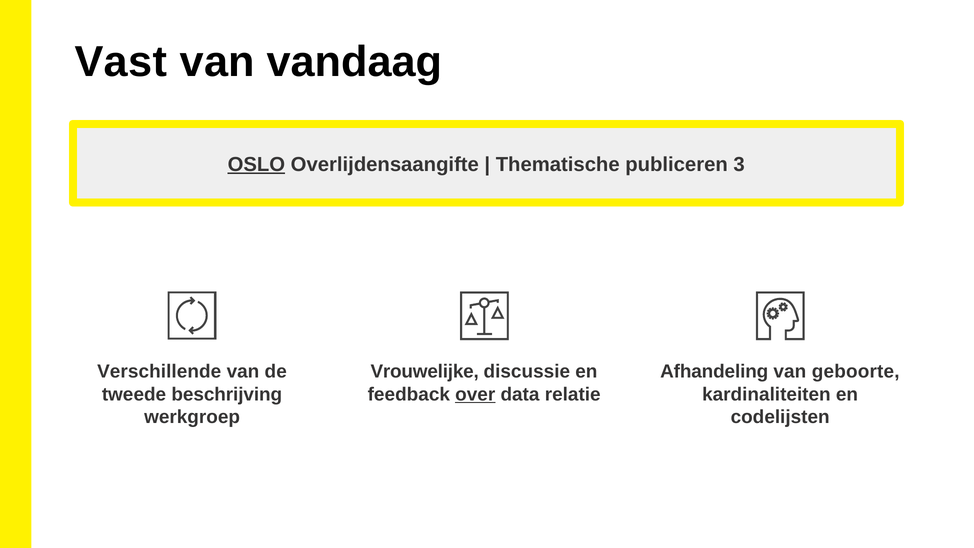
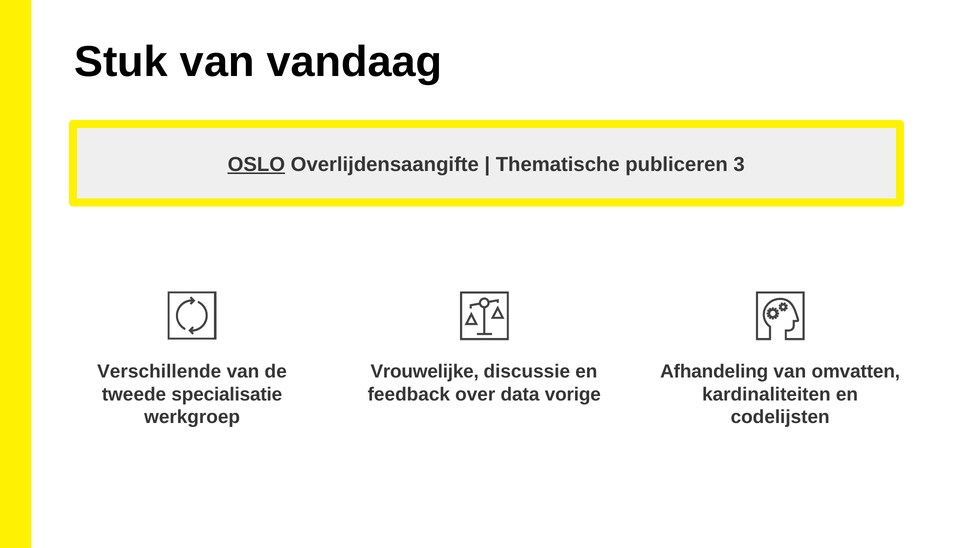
Vast: Vast -> Stuk
geboorte: geboorte -> omvatten
beschrijving: beschrijving -> specialisatie
over underline: present -> none
relatie: relatie -> vorige
